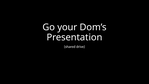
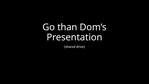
your: your -> than
